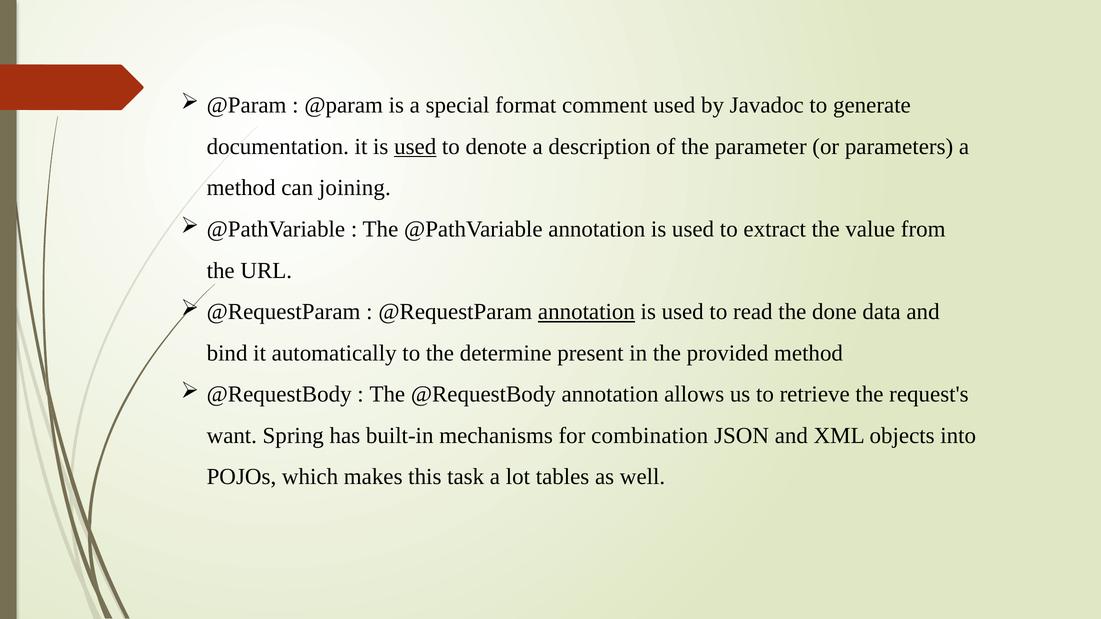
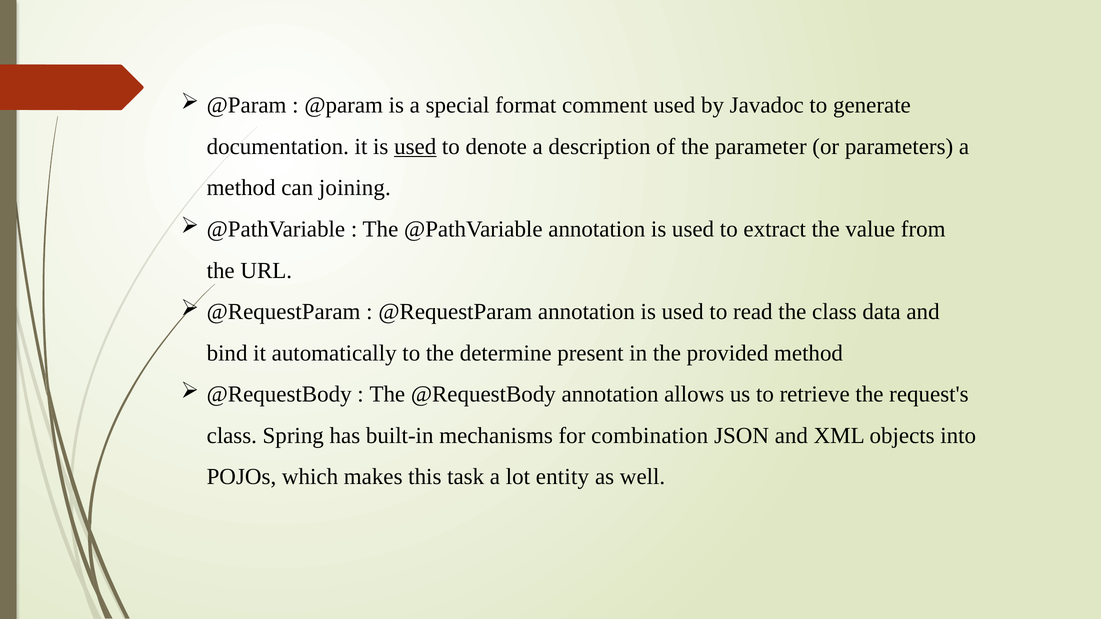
annotation at (586, 312) underline: present -> none
the done: done -> class
want at (232, 436): want -> class
tables: tables -> entity
